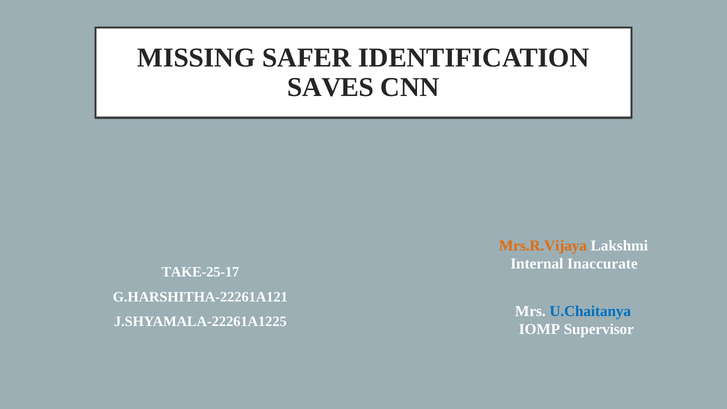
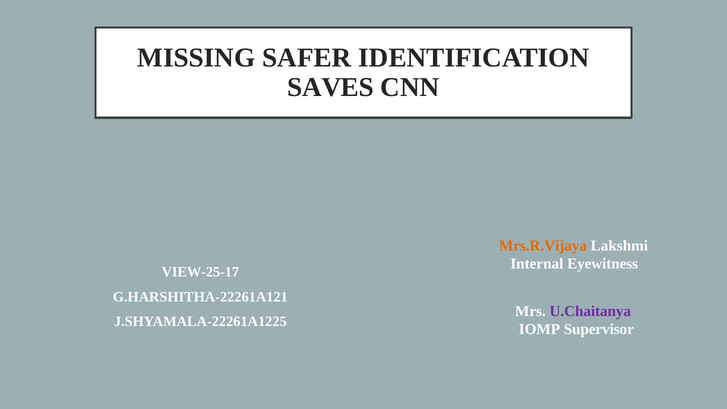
Inaccurate: Inaccurate -> Eyewitness
TAKE-25-17: TAKE-25-17 -> VIEW-25-17
U.Chaitanya colour: blue -> purple
